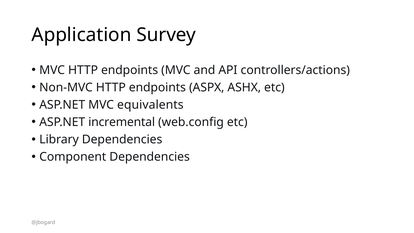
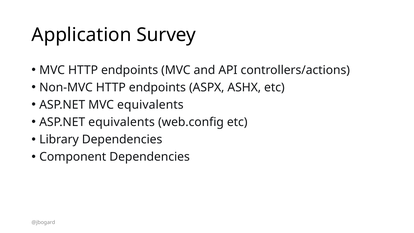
ASP.NET incremental: incremental -> equivalents
